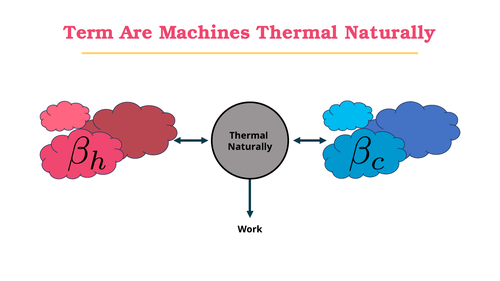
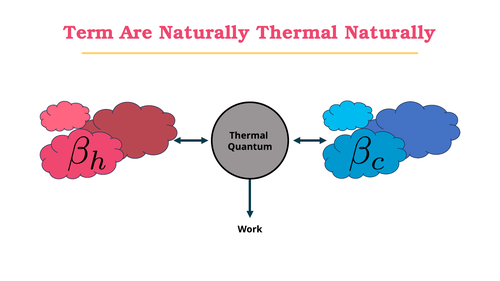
Are Machines: Machines -> Naturally
Naturally at (250, 147): Naturally -> Quantum
